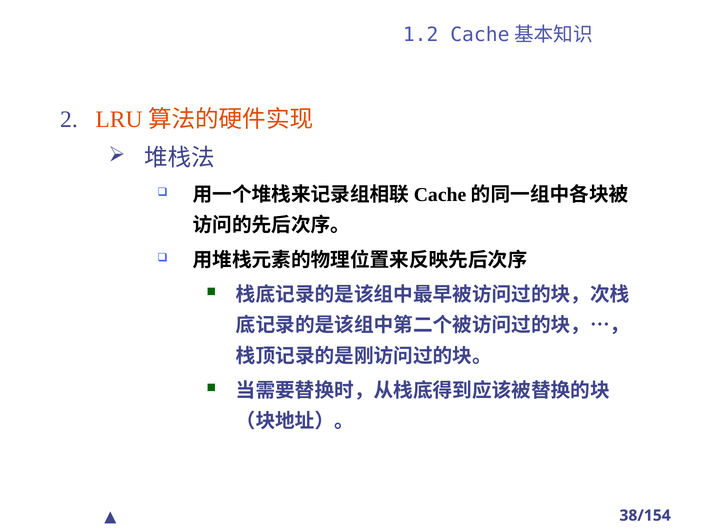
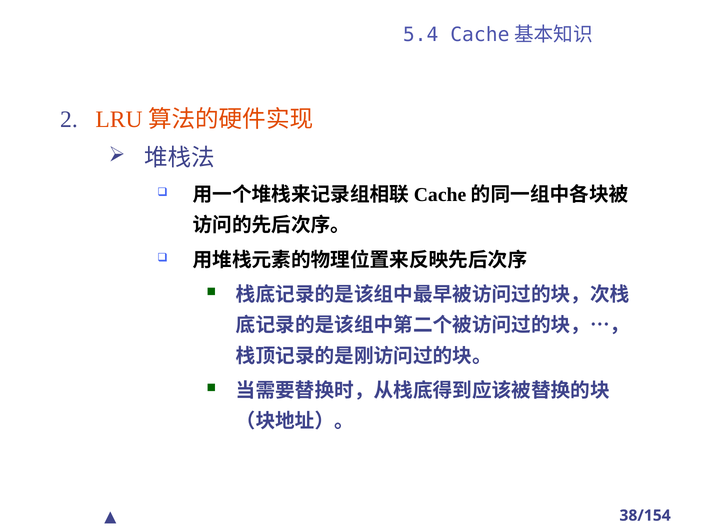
1.2: 1.2 -> 5.4
